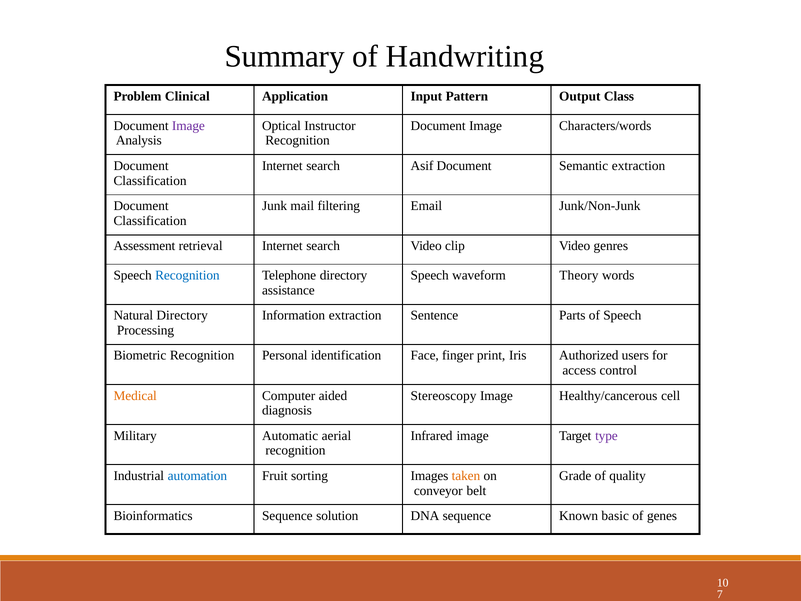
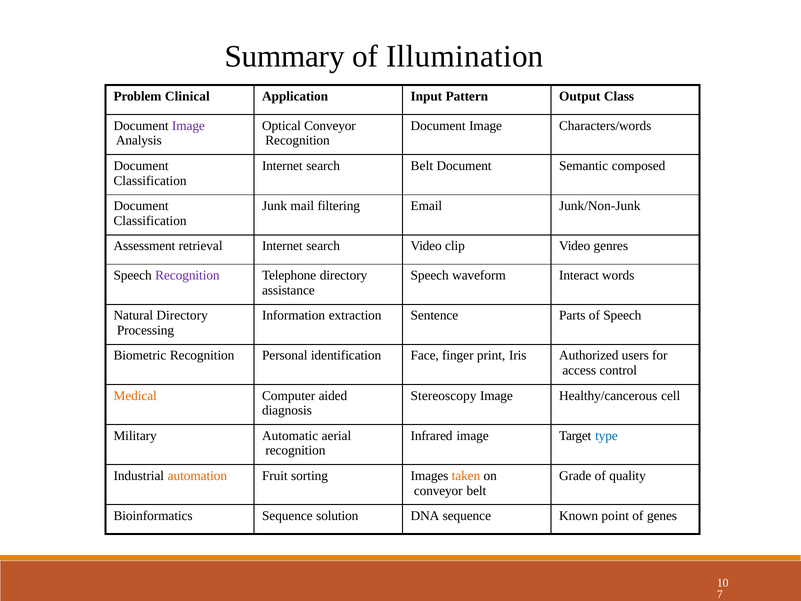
Handwriting: Handwriting -> Illumination
Optical Instructor: Instructor -> Conveyor
search Asif: Asif -> Belt
Semantic extraction: extraction -> composed
Recognition at (187, 275) colour: blue -> purple
Theory: Theory -> Interact
type colour: purple -> blue
automation colour: blue -> orange
basic: basic -> point
